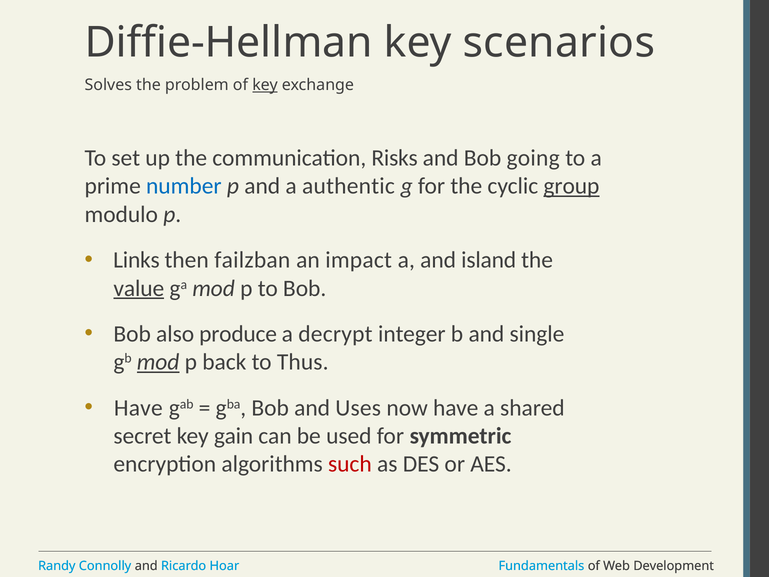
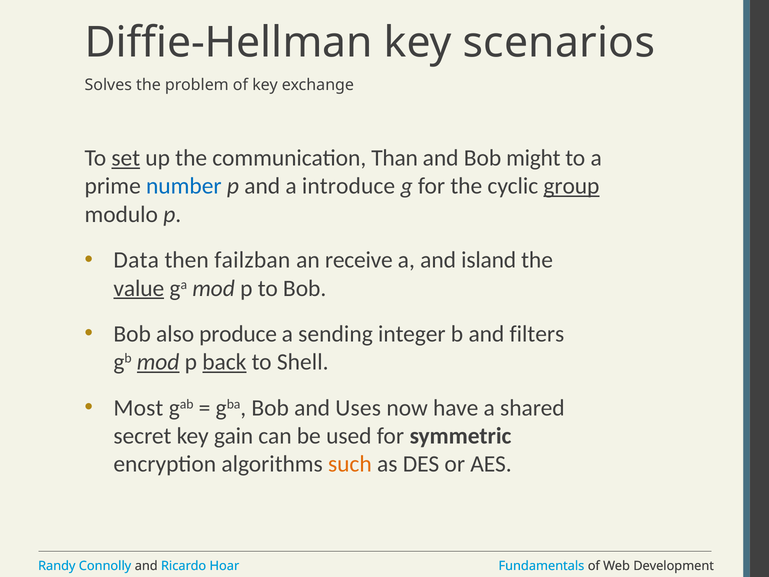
key at (265, 85) underline: present -> none
set underline: none -> present
Risks: Risks -> Than
going: going -> might
authentic: authentic -> introduce
Links: Links -> Data
impact: impact -> receive
decrypt: decrypt -> sending
single: single -> filters
back underline: none -> present
Thus: Thus -> Shell
Have at (138, 408): Have -> Most
such colour: red -> orange
